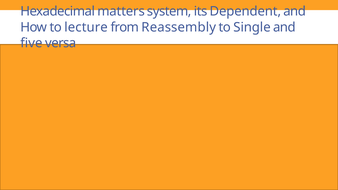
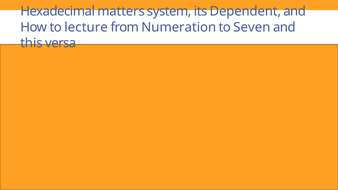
Reassembly: Reassembly -> Numeration
Single: Single -> Seven
five: five -> this
